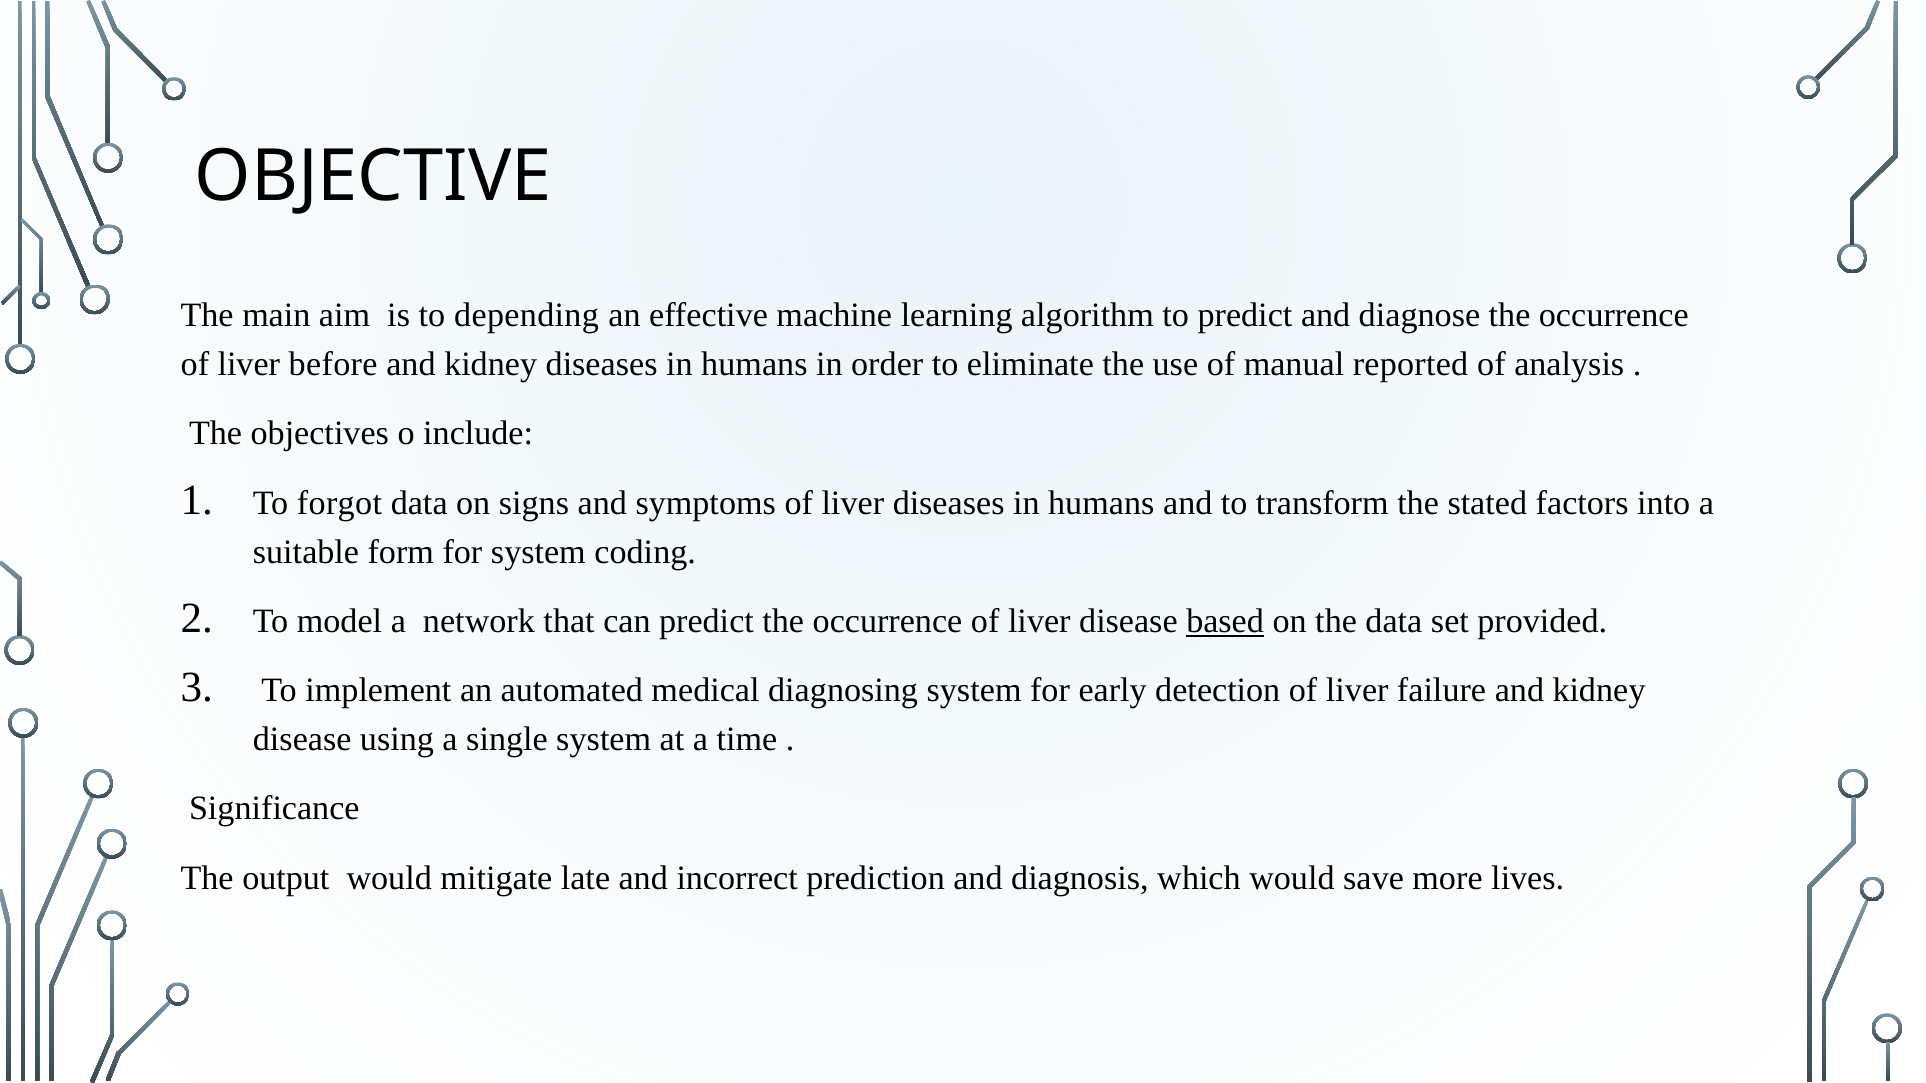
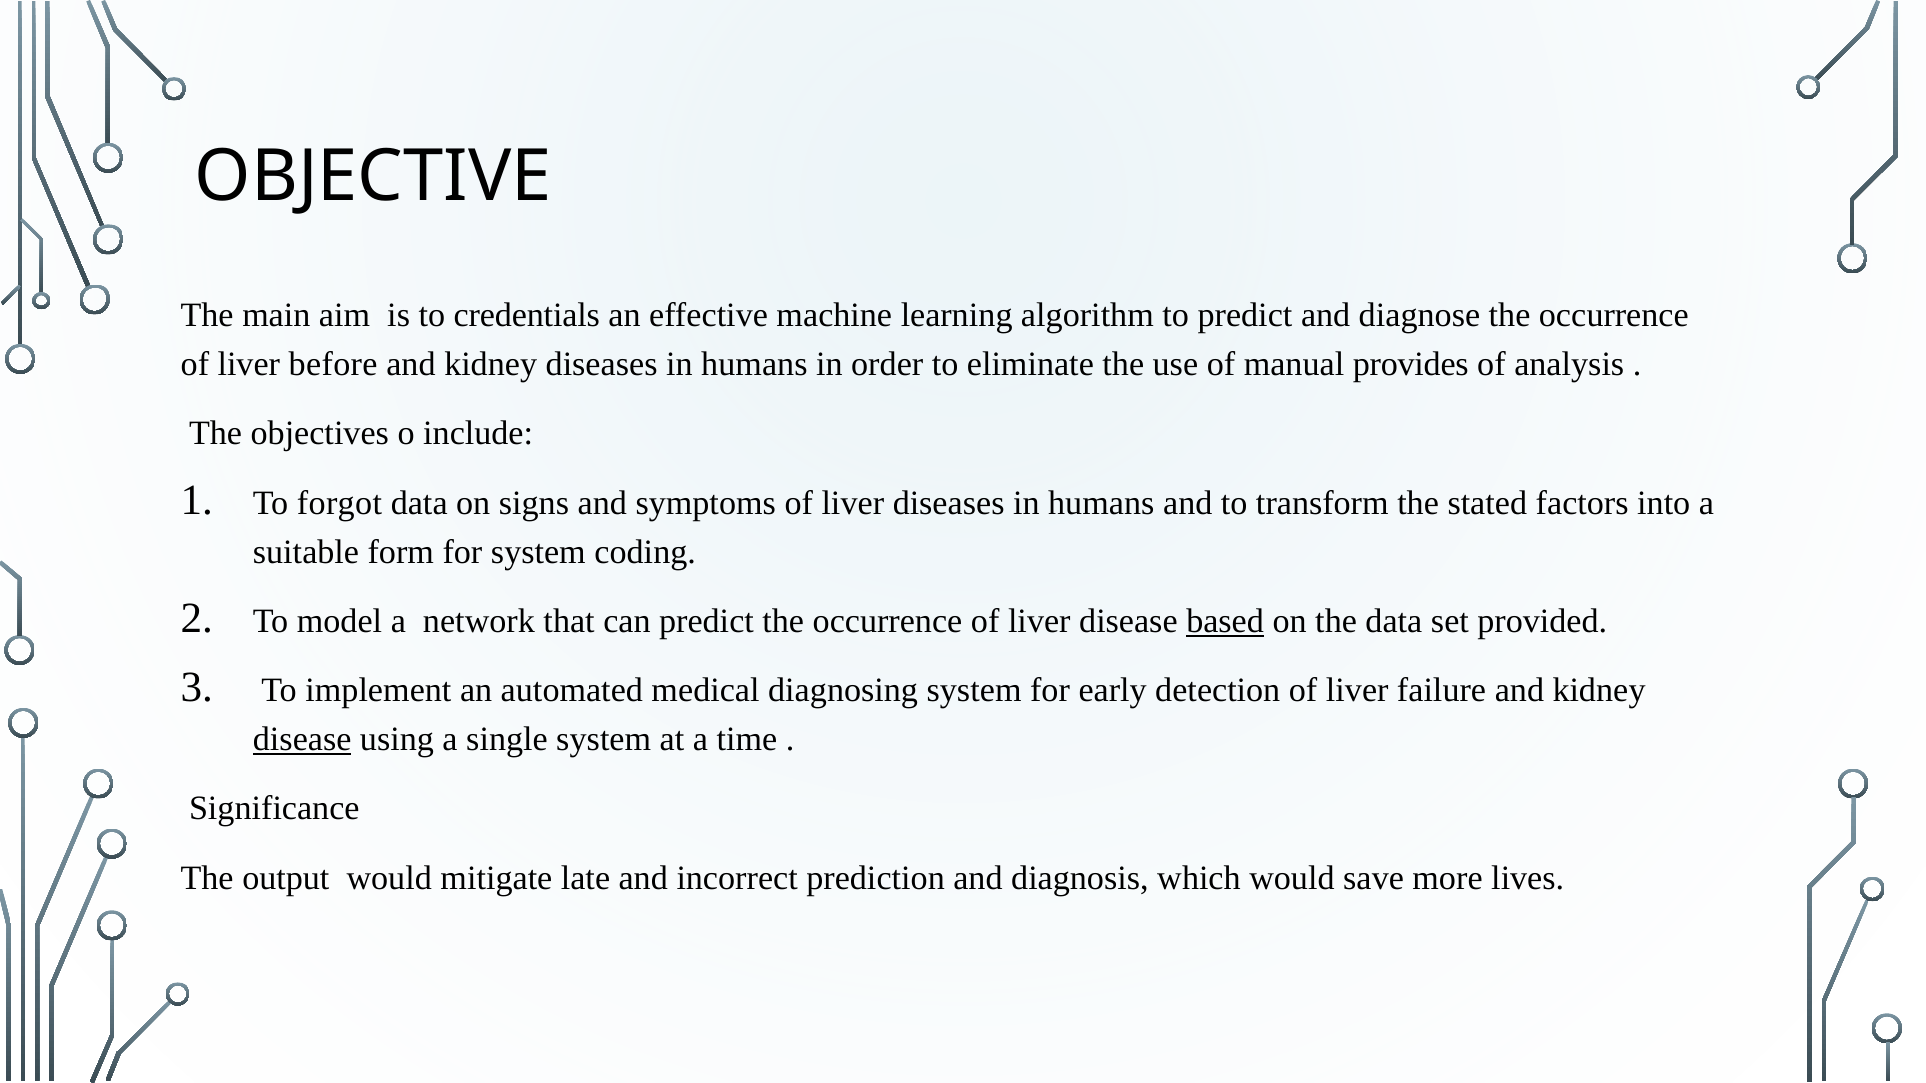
depending: depending -> credentials
reported: reported -> provides
disease at (302, 740) underline: none -> present
